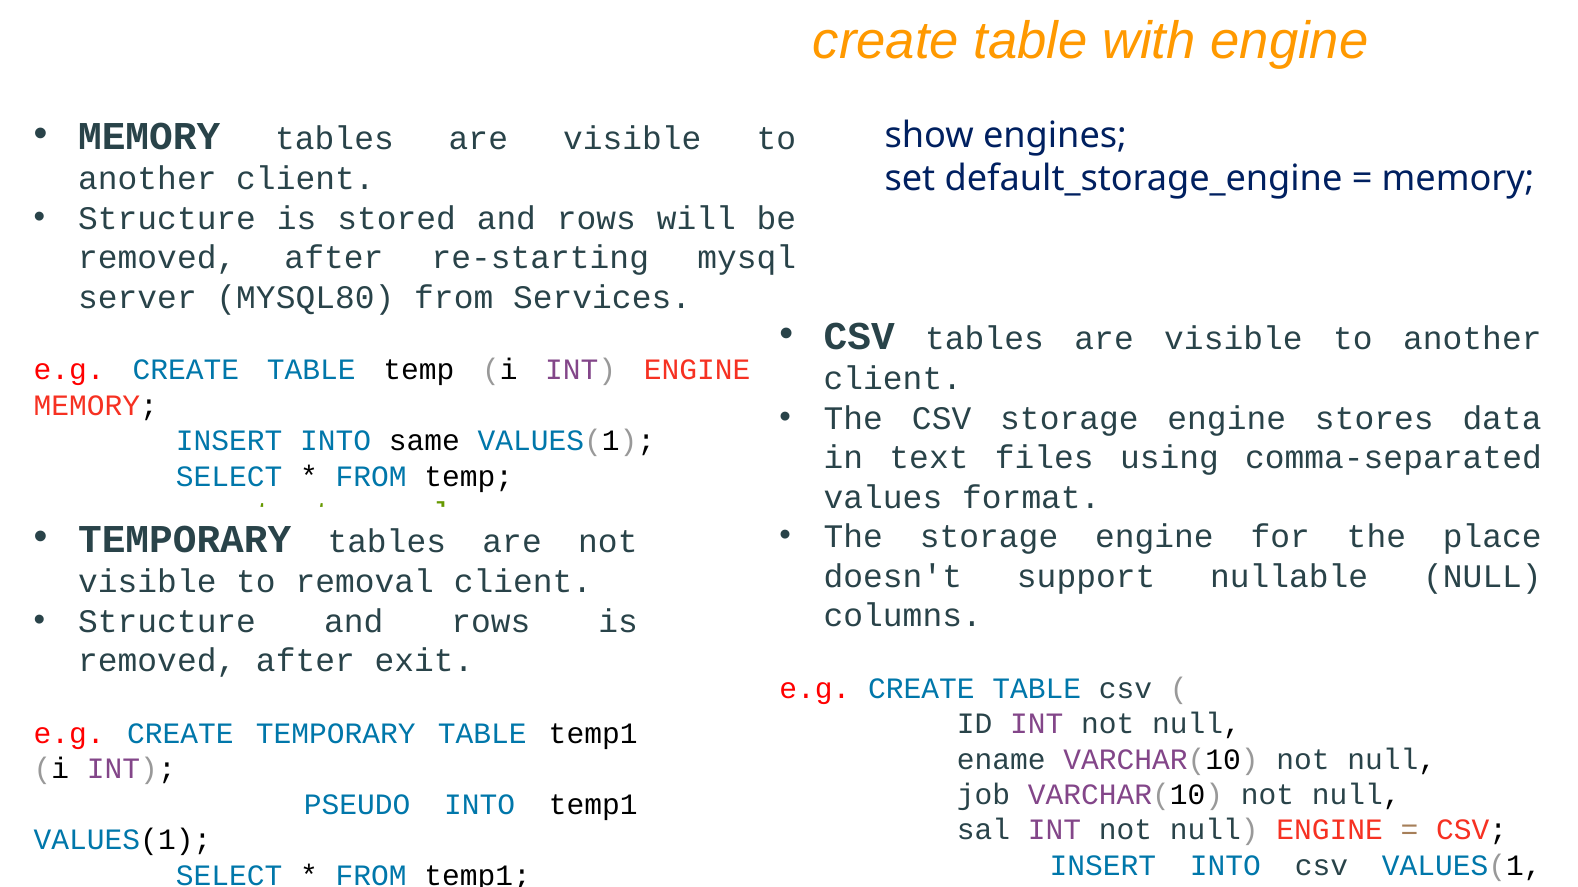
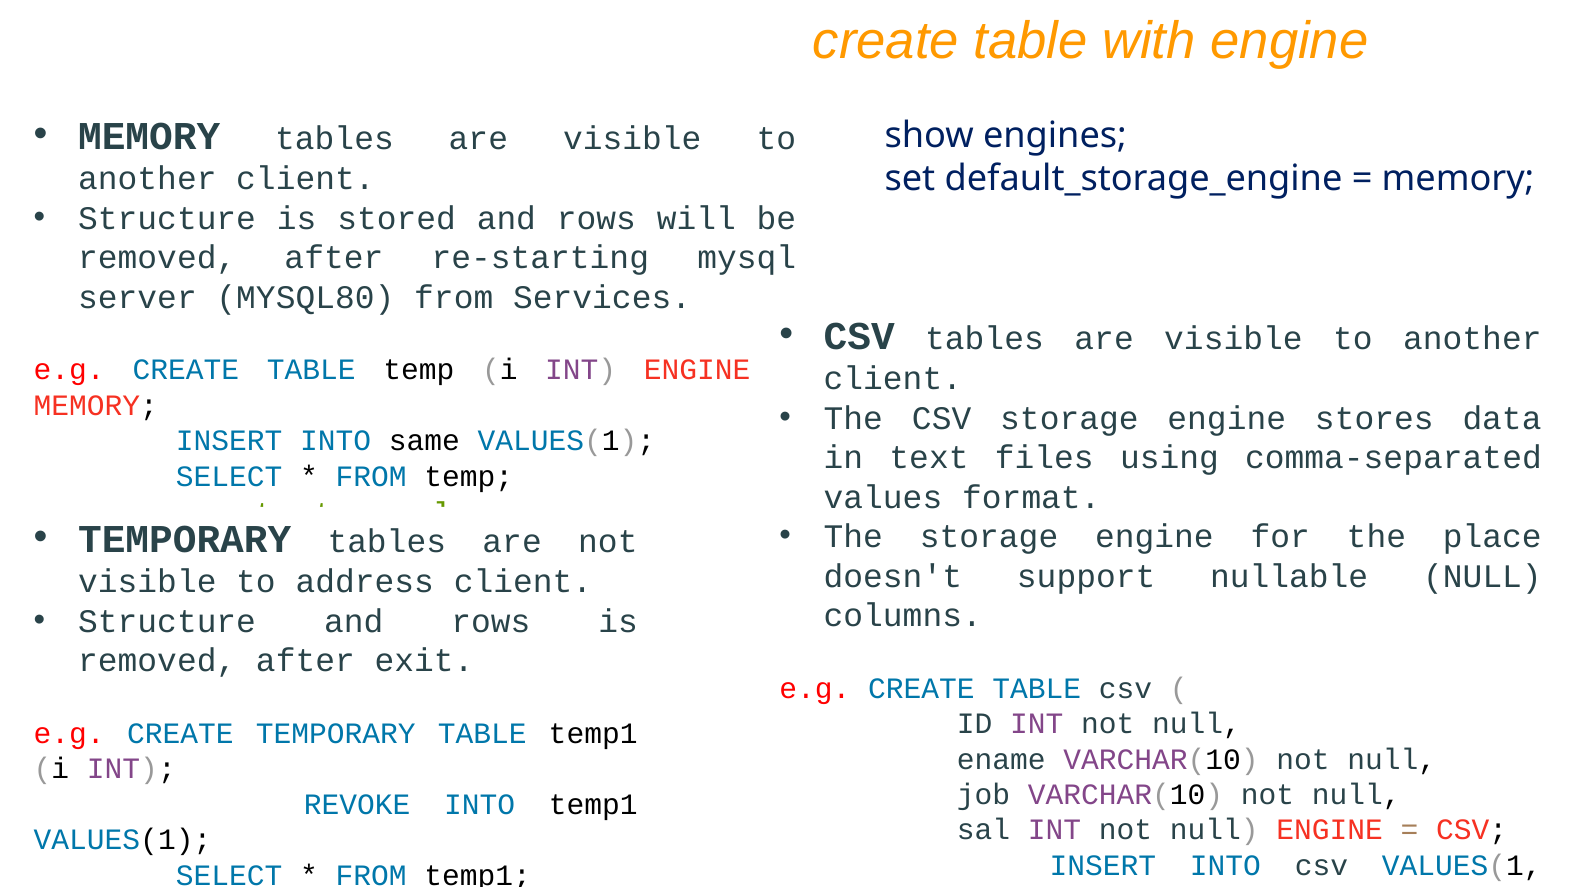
removal: removal -> address
PSEUDO: PSEUDO -> REVOKE
